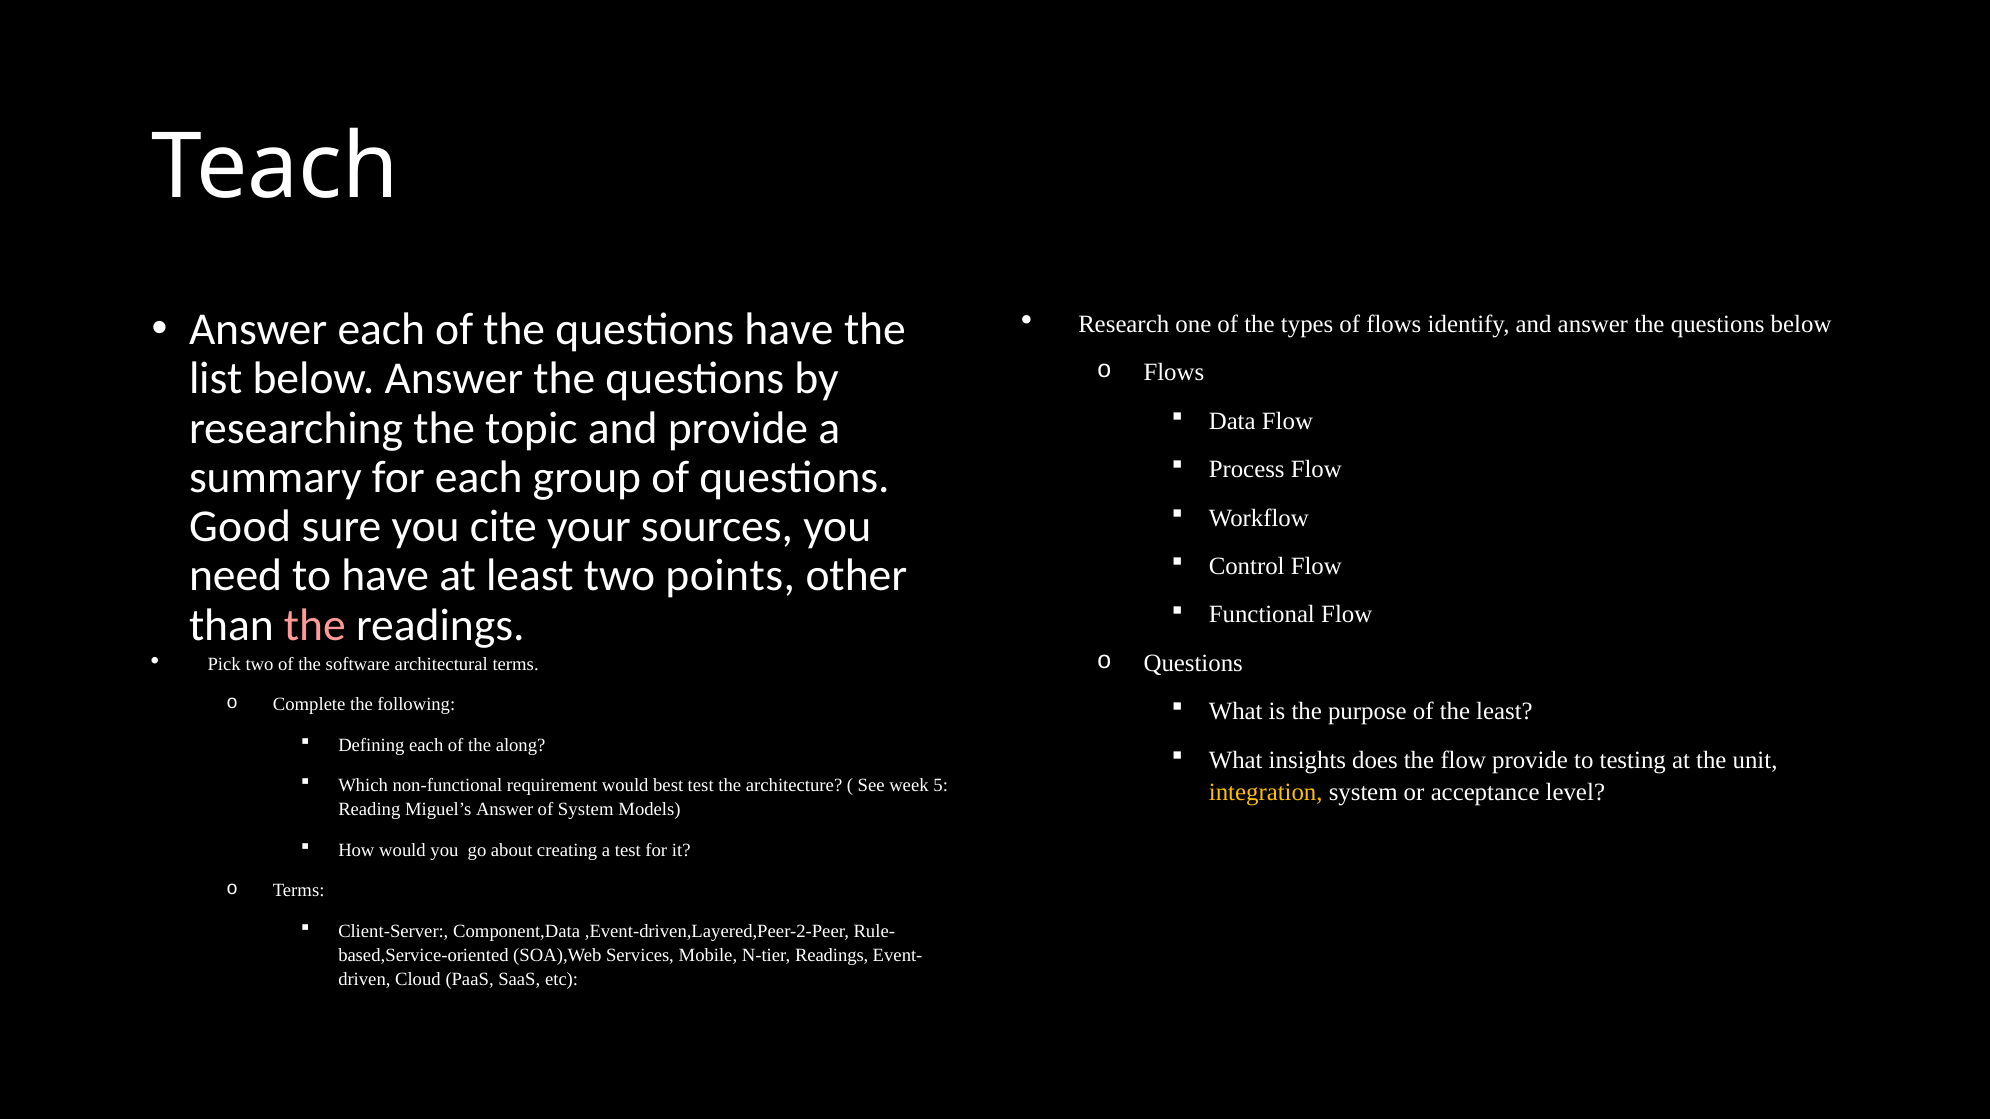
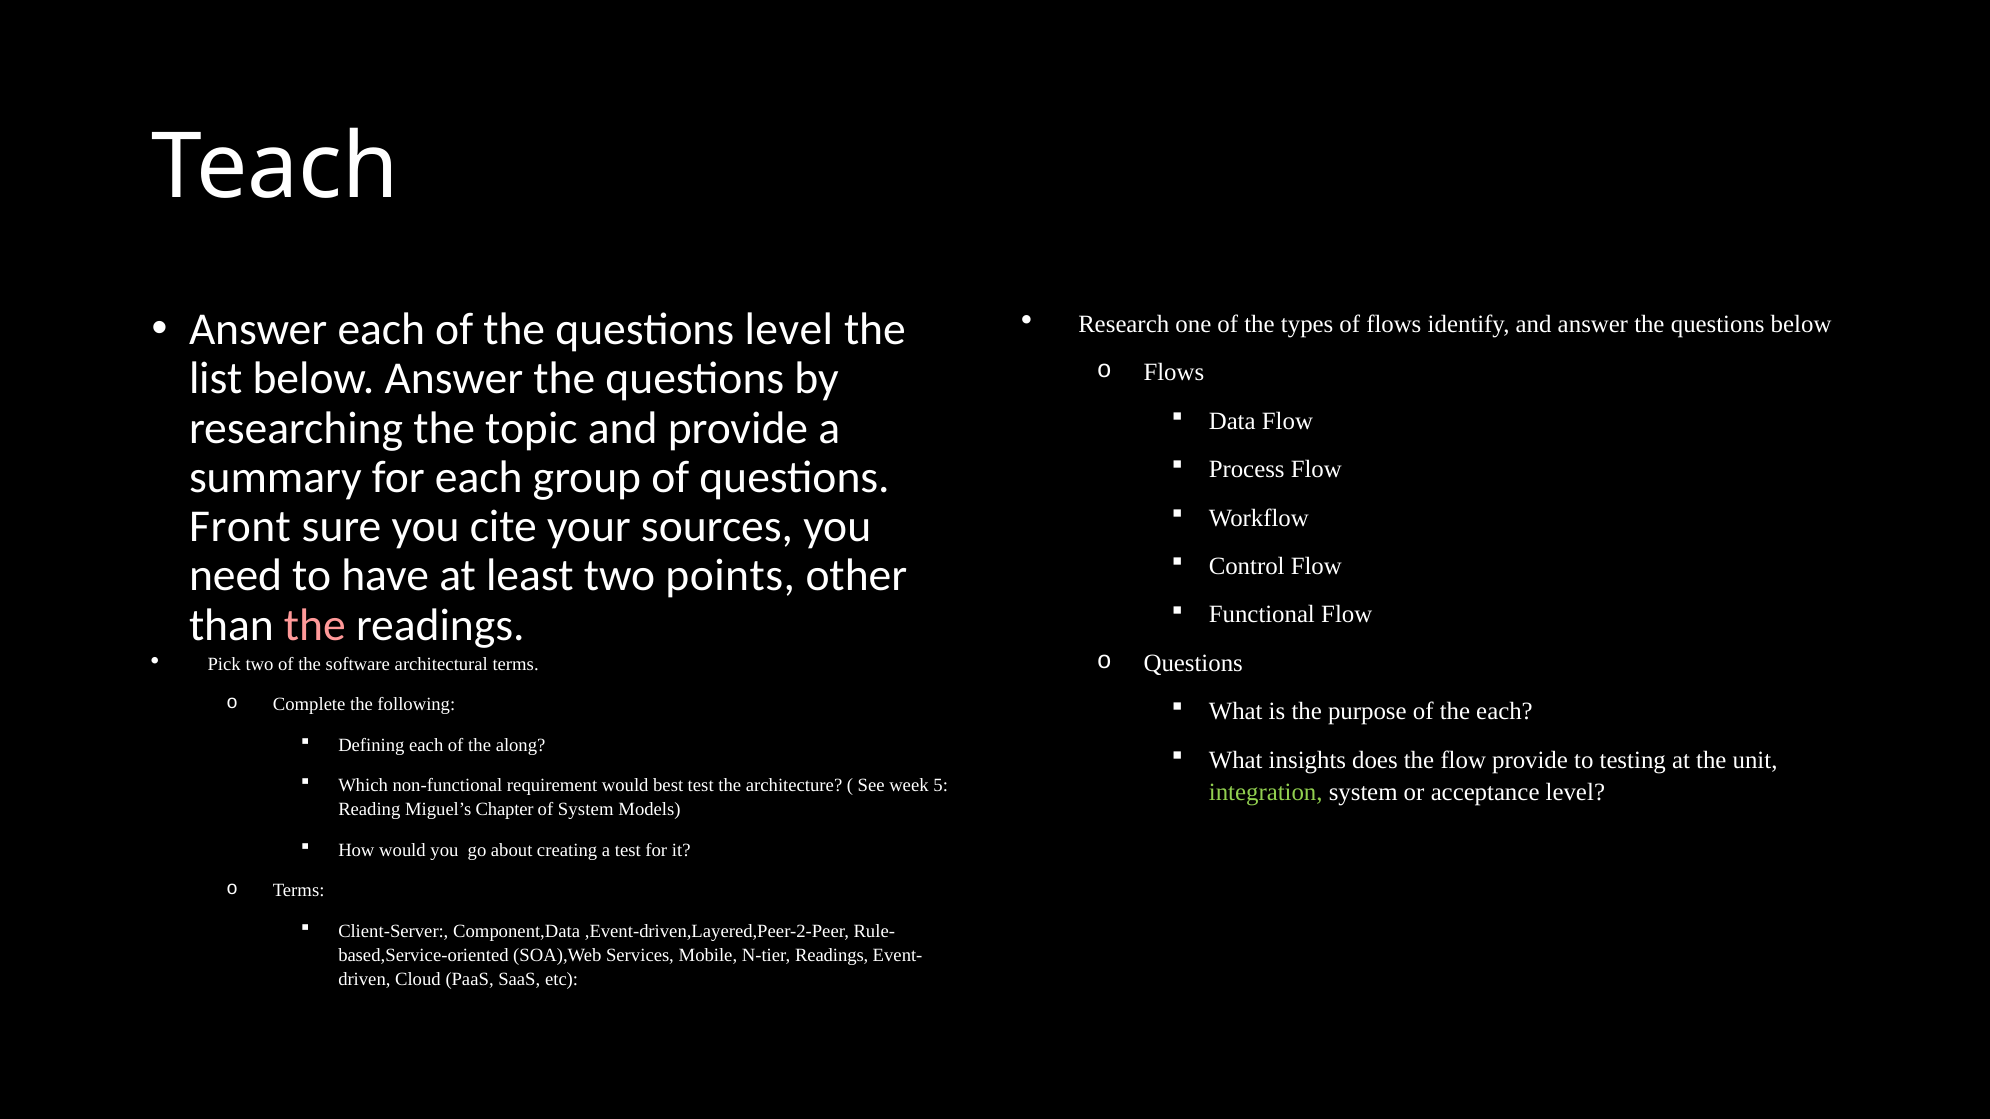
questions have: have -> level
Good: Good -> Front
the least: least -> each
integration colour: yellow -> light green
Miguel’s Answer: Answer -> Chapter
